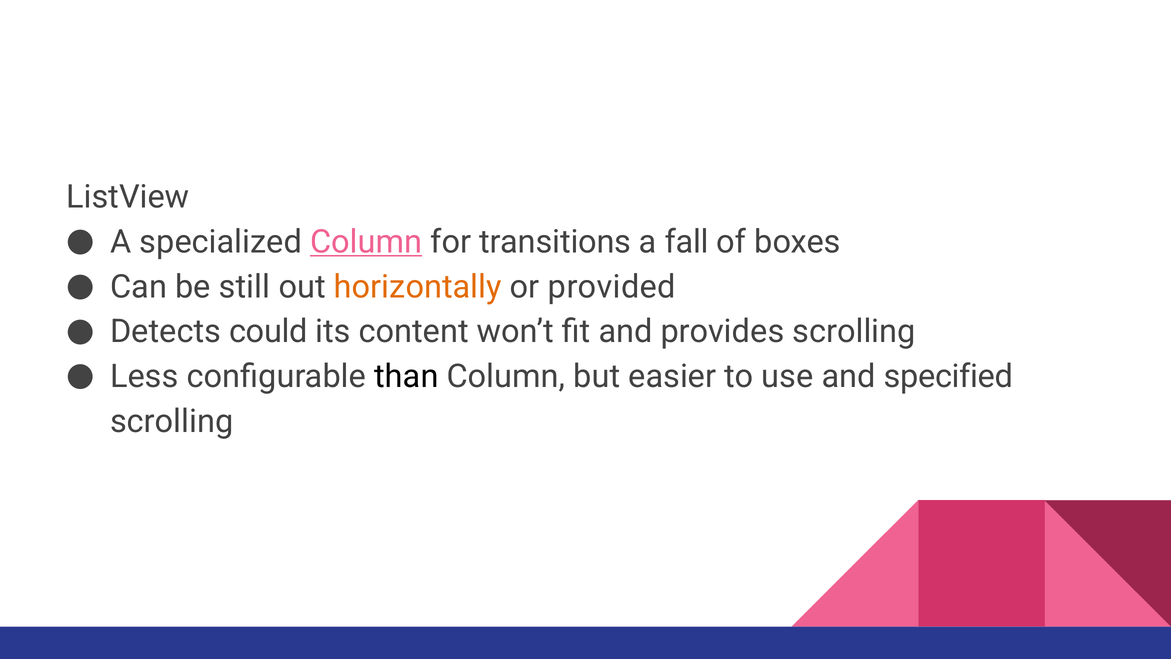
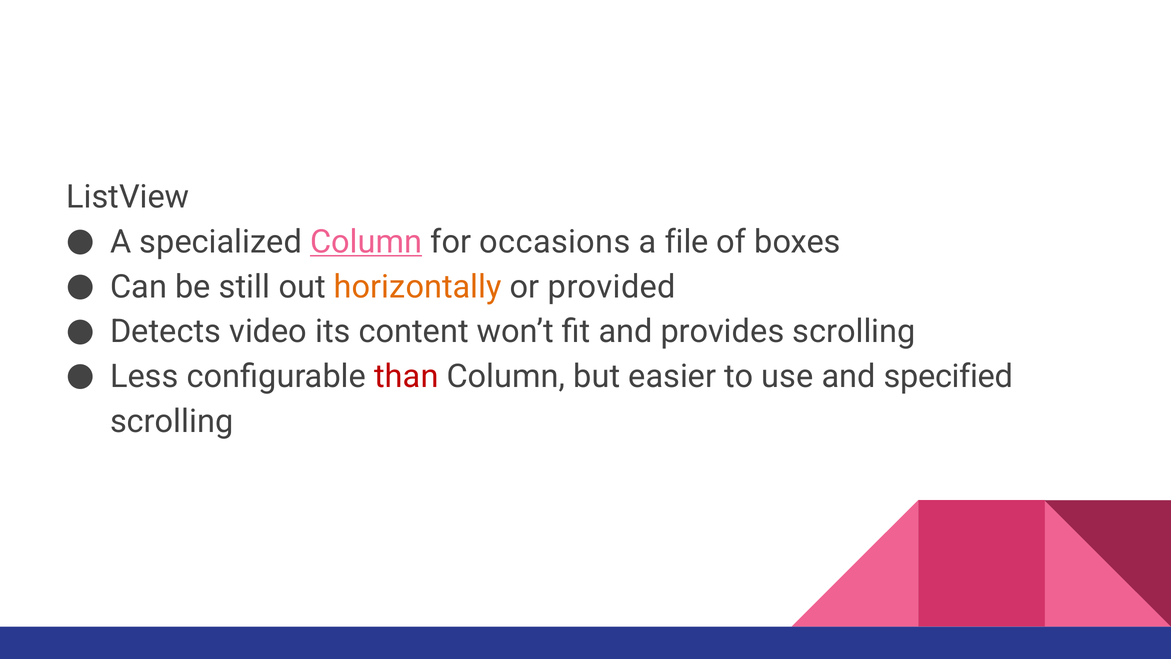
transitions: transitions -> occasions
fall: fall -> file
could: could -> video
than colour: black -> red
